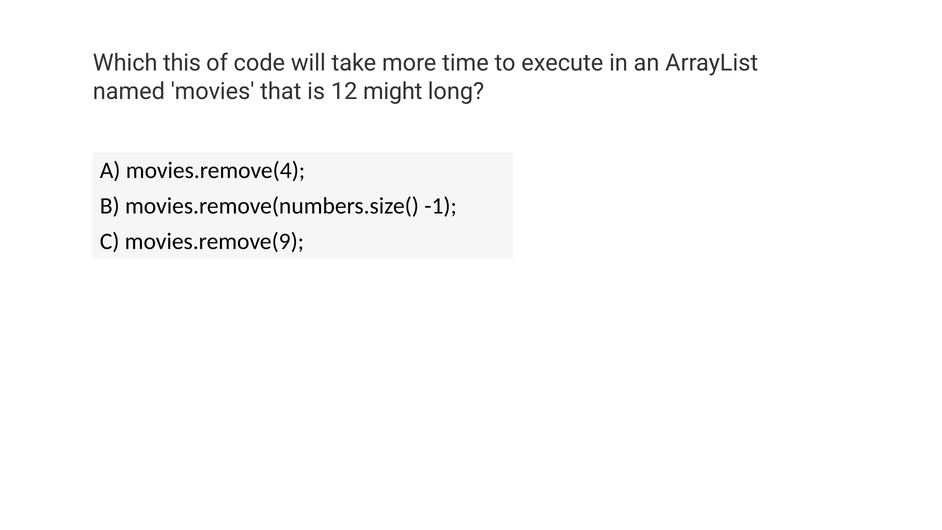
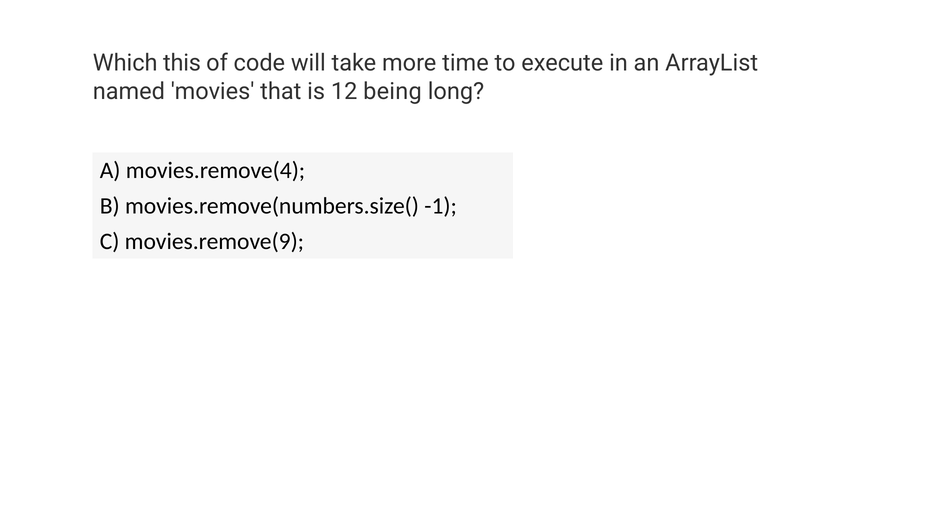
might: might -> being
